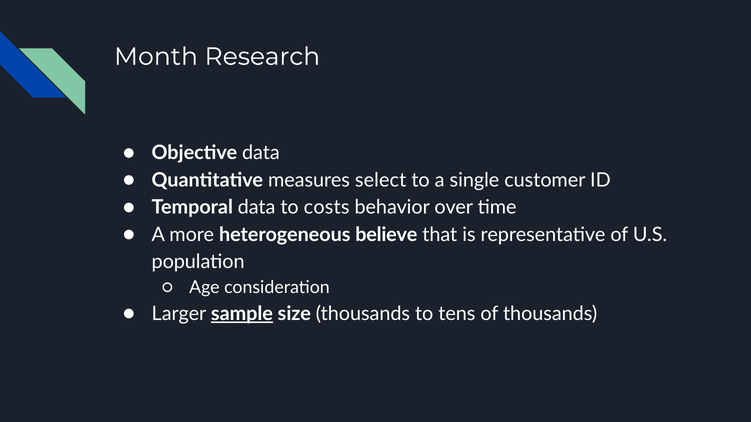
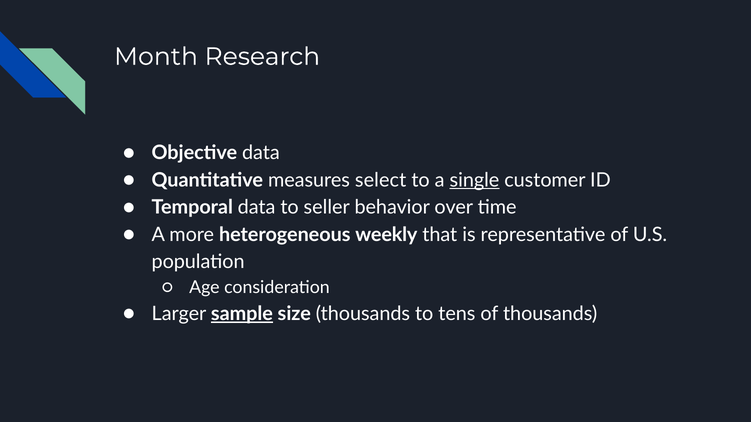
single underline: none -> present
costs: costs -> seller
believe: believe -> weekly
